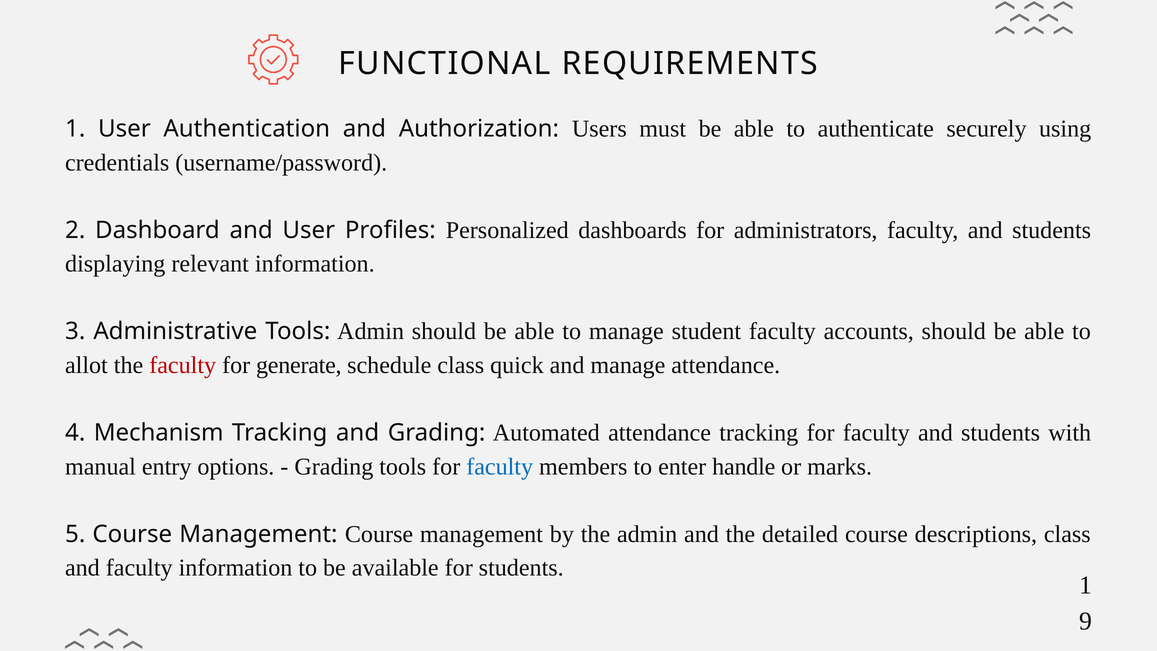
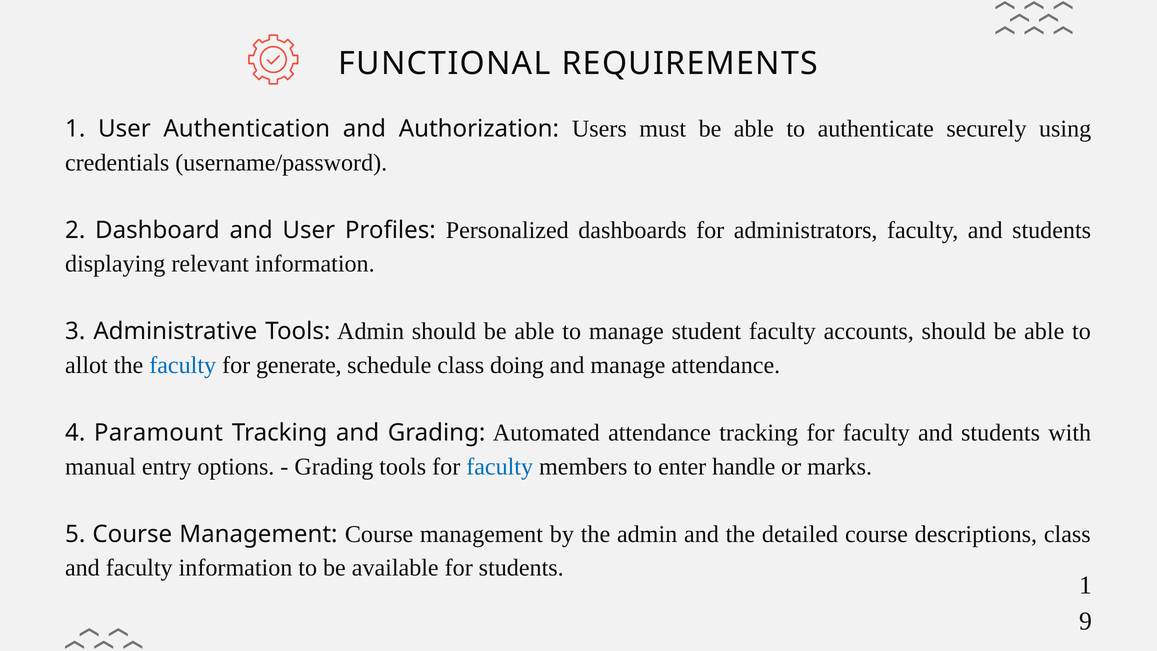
faculty at (183, 365) colour: red -> blue
quick: quick -> doing
Mechanism: Mechanism -> Paramount
